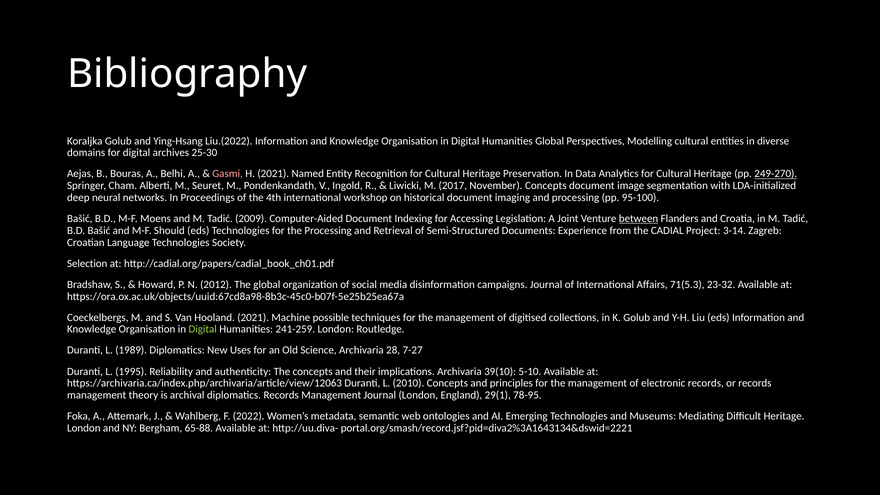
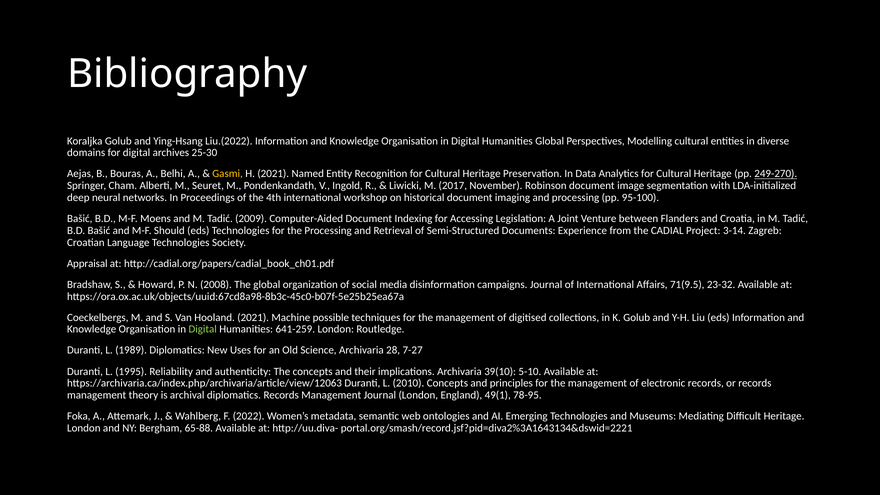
Gasmi colour: pink -> yellow
November Concepts: Concepts -> Robinson
between underline: present -> none
Selection: Selection -> Appraisal
2012: 2012 -> 2008
71(5.3: 71(5.3 -> 71(9.5
241-259: 241-259 -> 641-259
29(1: 29(1 -> 49(1
